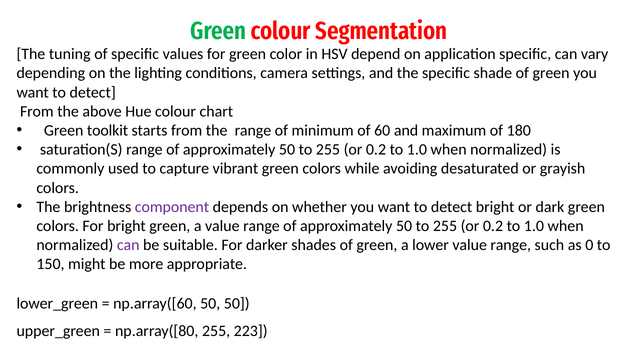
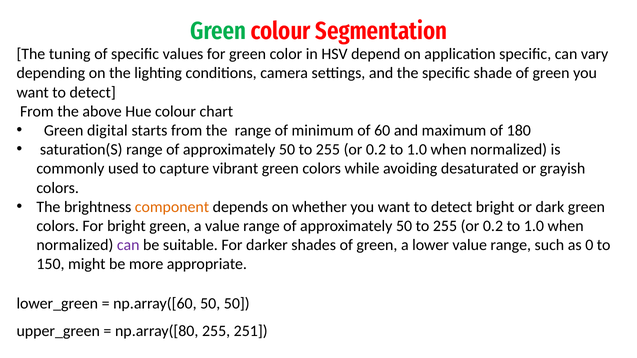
toolkit: toolkit -> digital
component colour: purple -> orange
223: 223 -> 251
